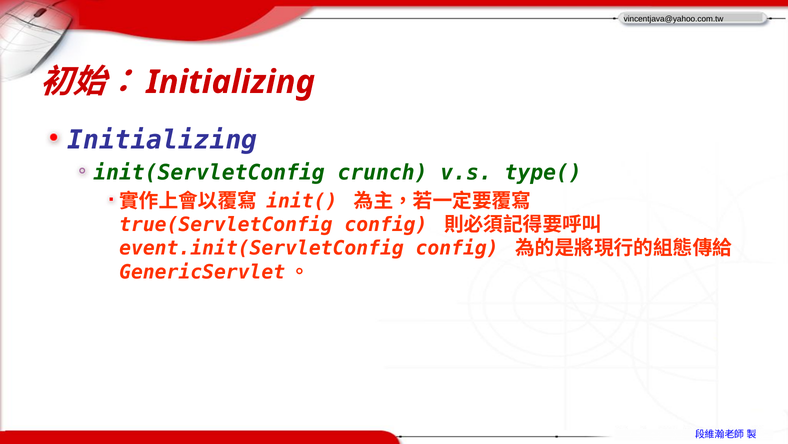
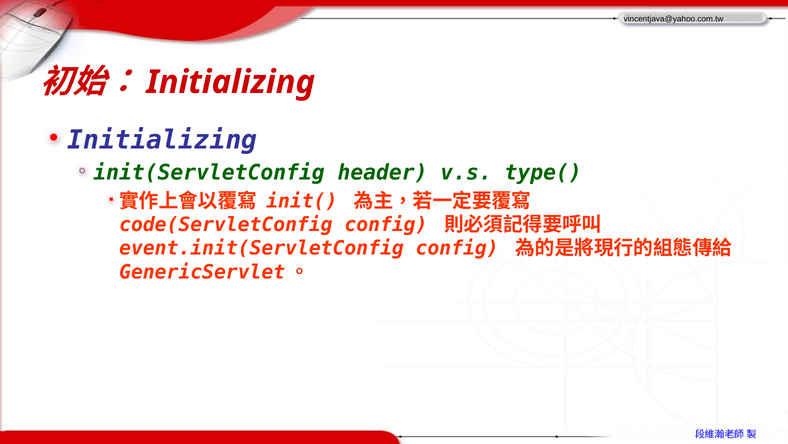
crunch: crunch -> header
true(ServletConfig: true(ServletConfig -> code(ServletConfig
